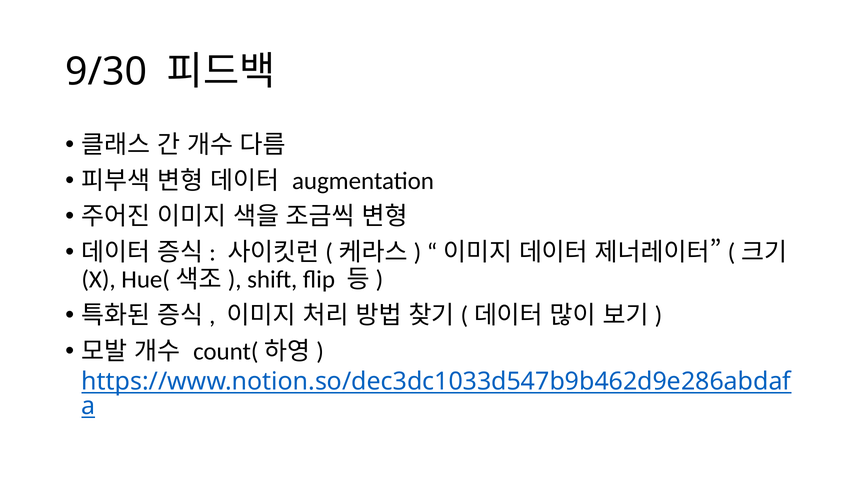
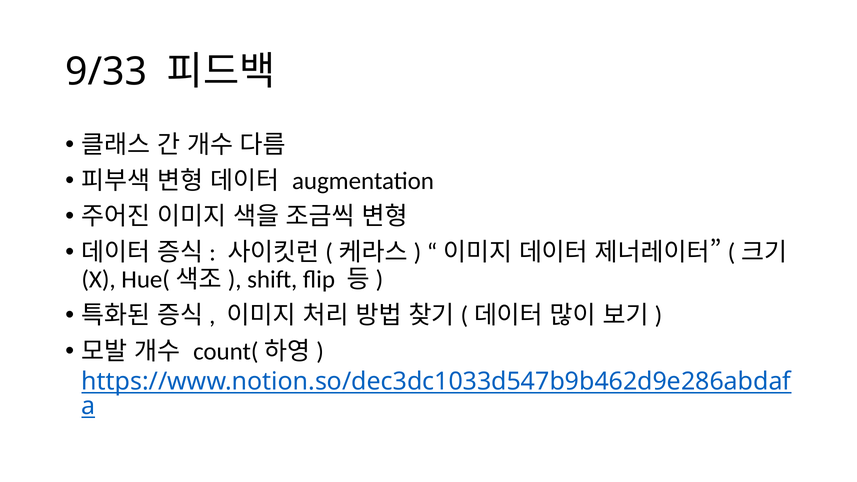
9/30: 9/30 -> 9/33
